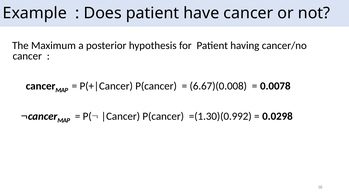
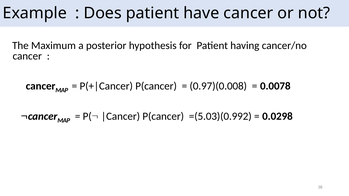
6.67)(0.008: 6.67)(0.008 -> 0.97)(0.008
=(1.30)(0.992: =(1.30)(0.992 -> =(5.03)(0.992
